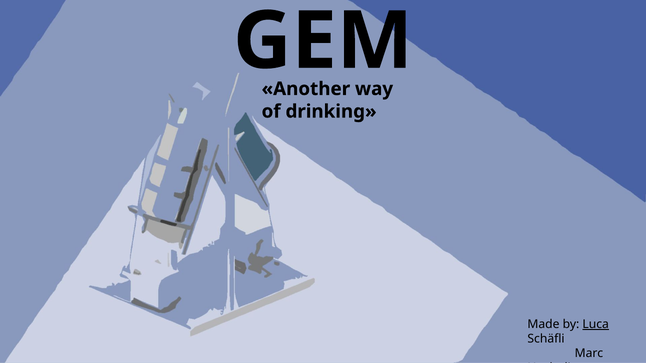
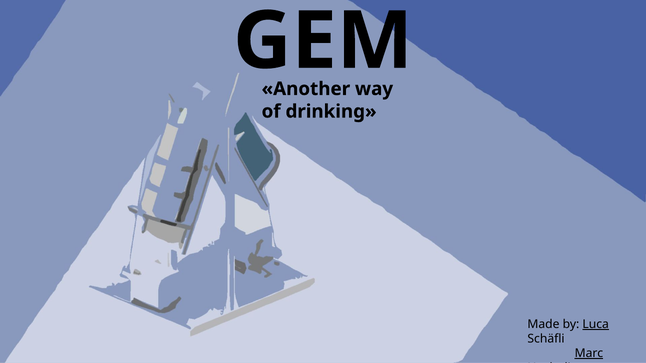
Marc underline: none -> present
